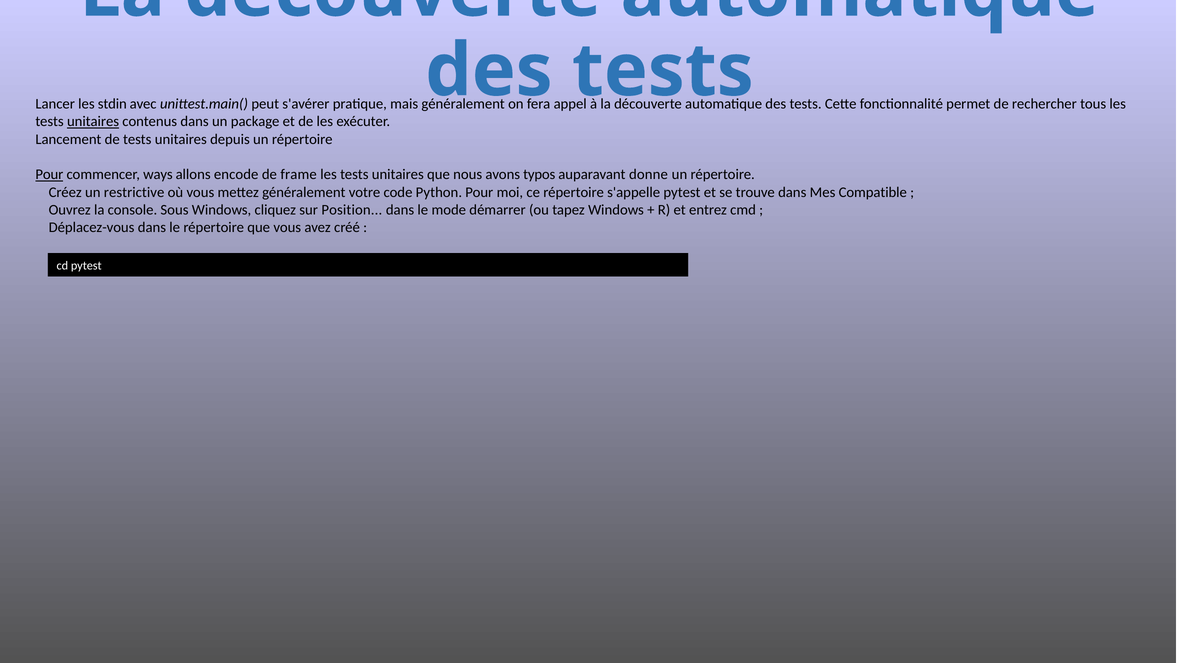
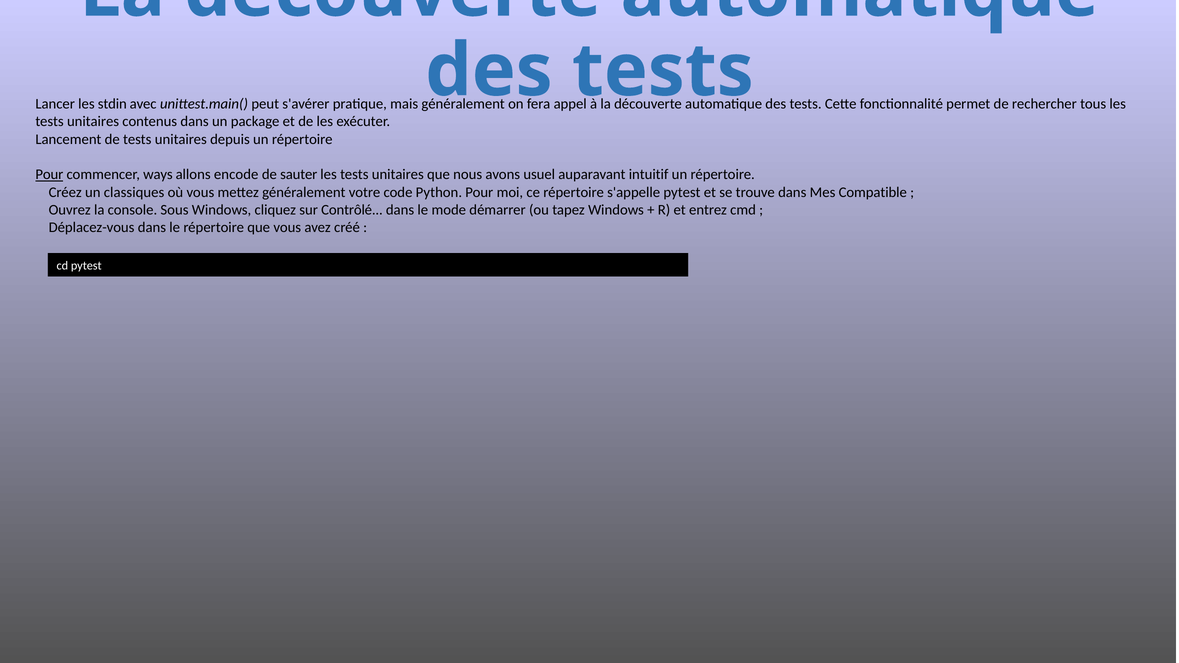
unitaires at (93, 122) underline: present -> none
frame: frame -> sauter
typos: typos -> usuel
donne: donne -> intuitif
restrictive: restrictive -> classiques
Position: Position -> Contrôlé
